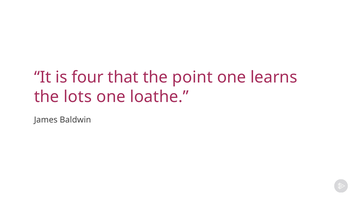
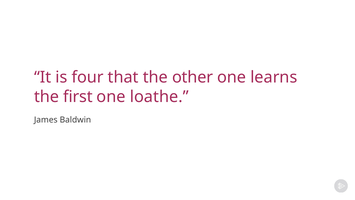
point: point -> other
lots: lots -> first
